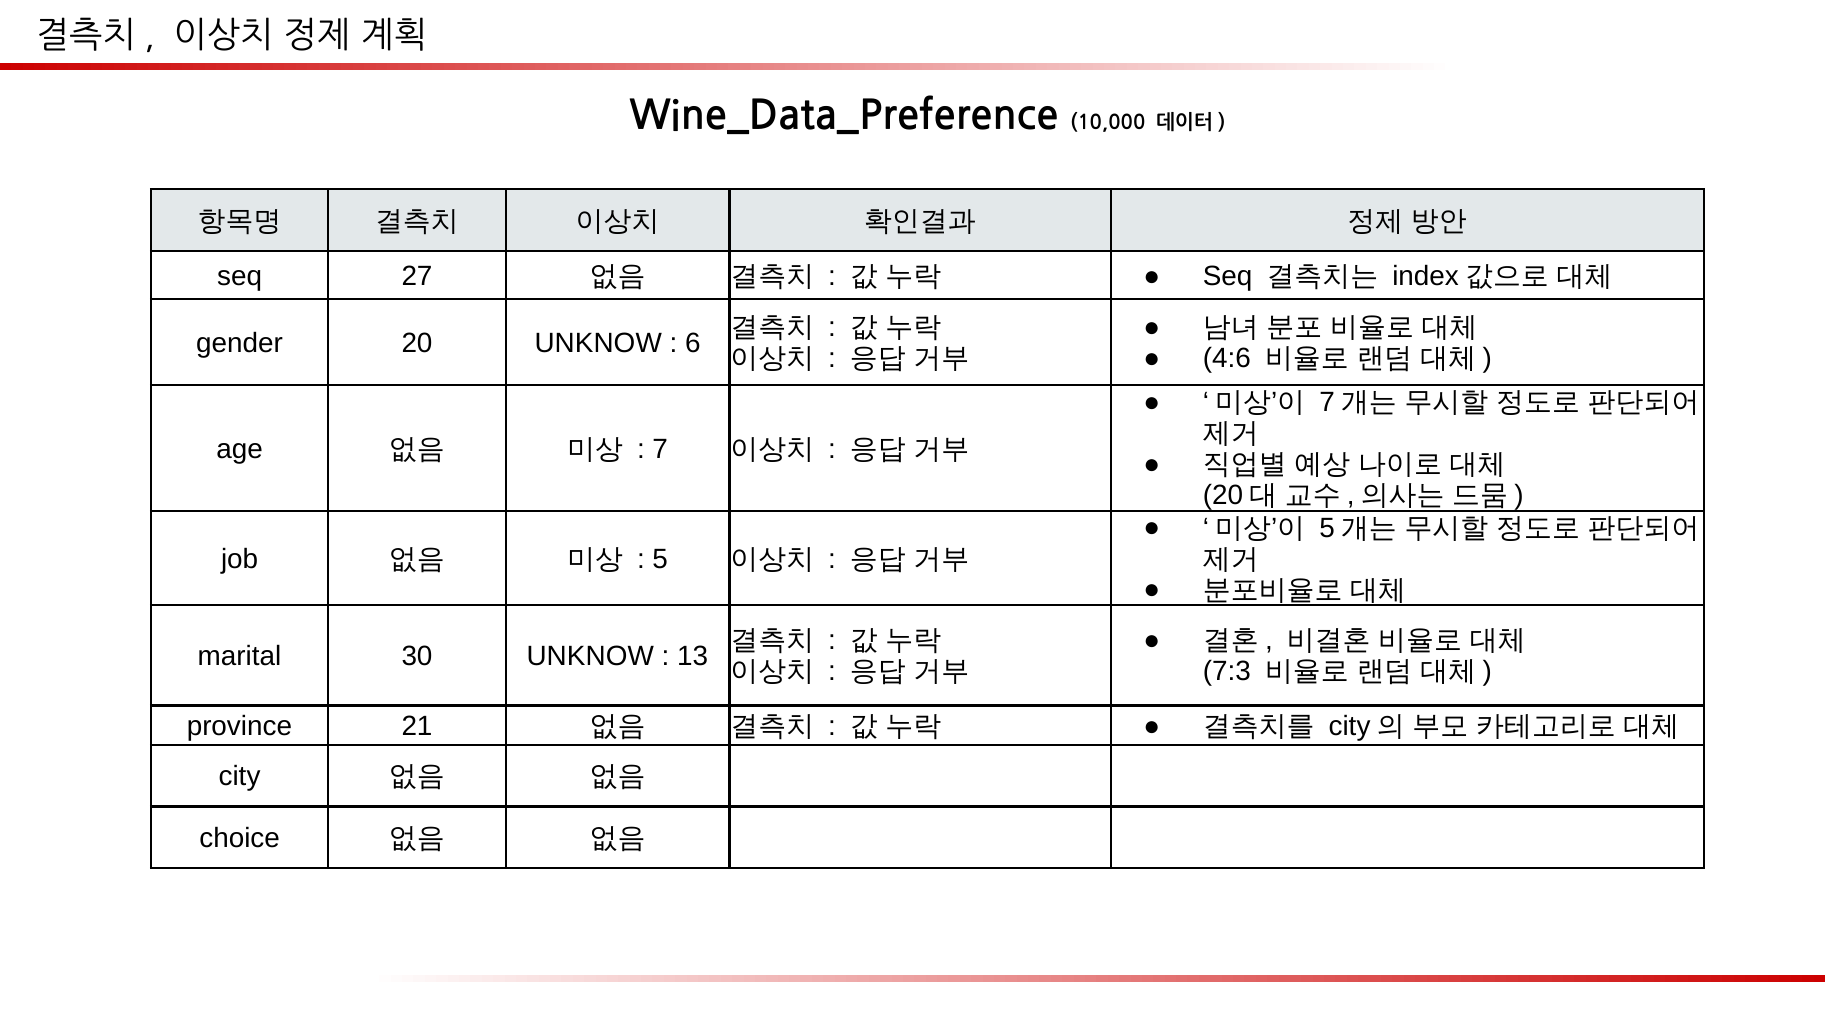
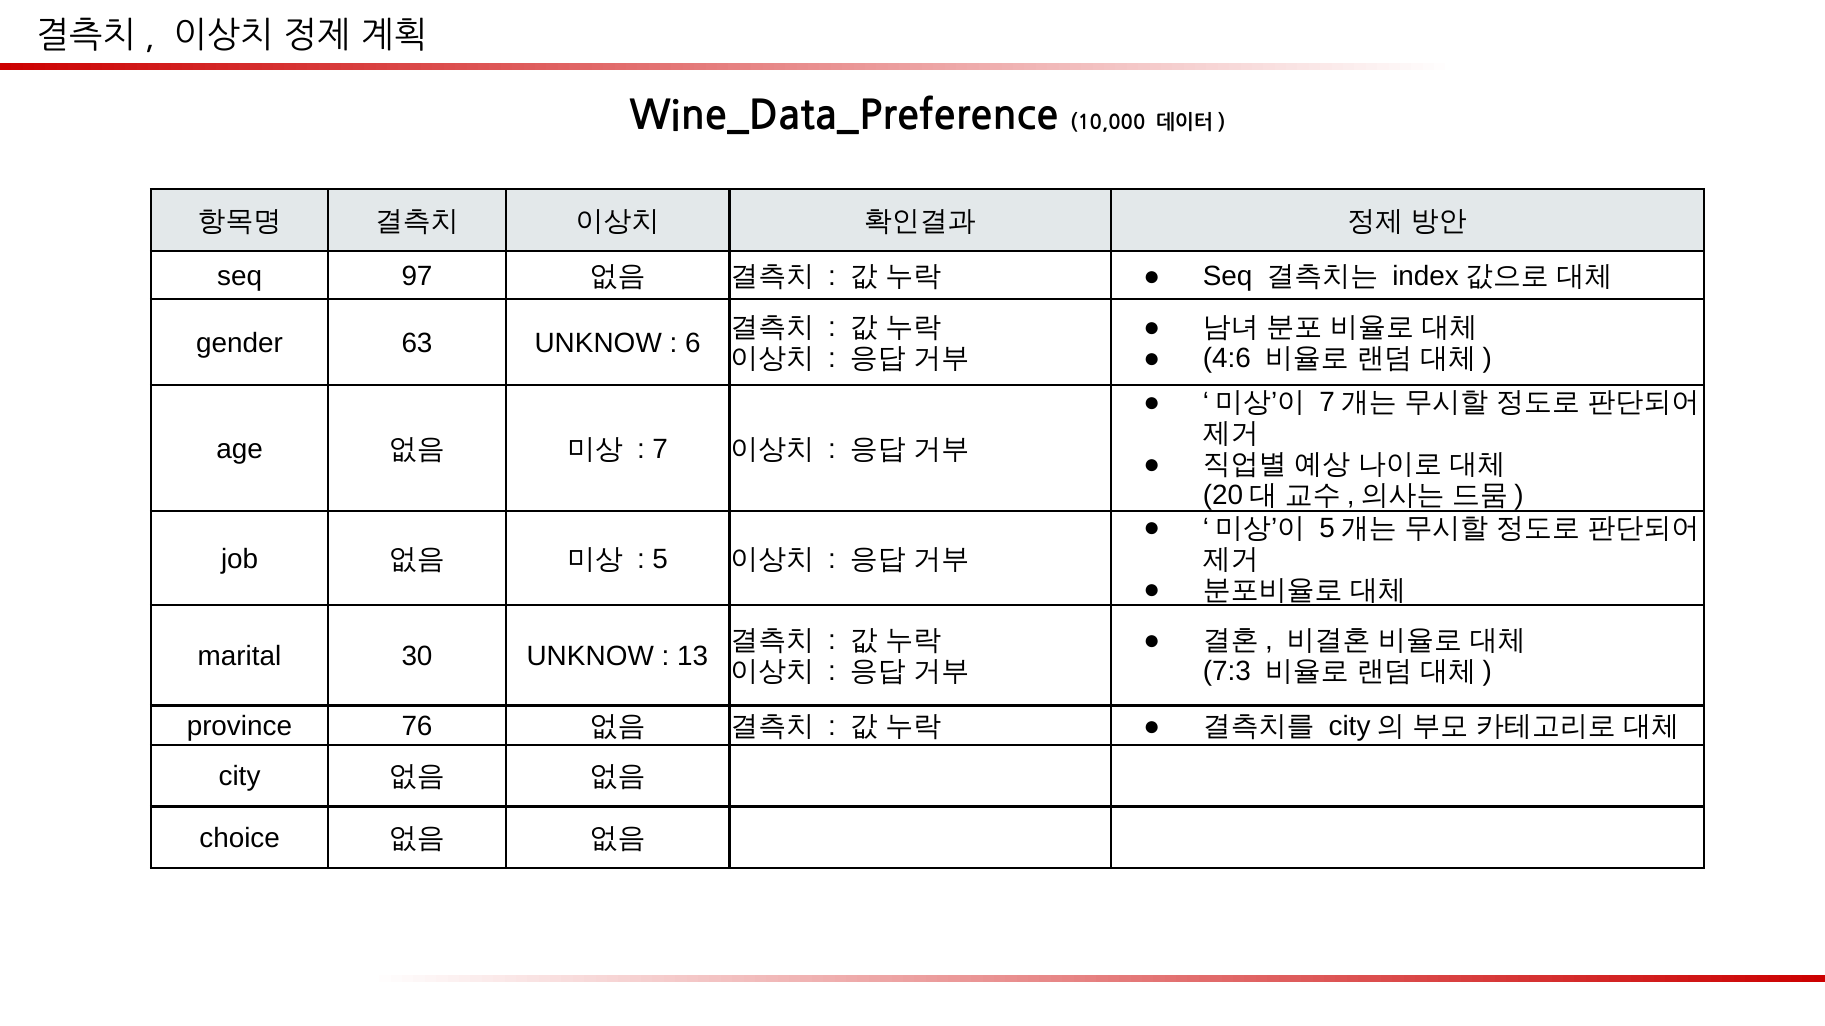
27: 27 -> 97
gender 20: 20 -> 63
21: 21 -> 76
